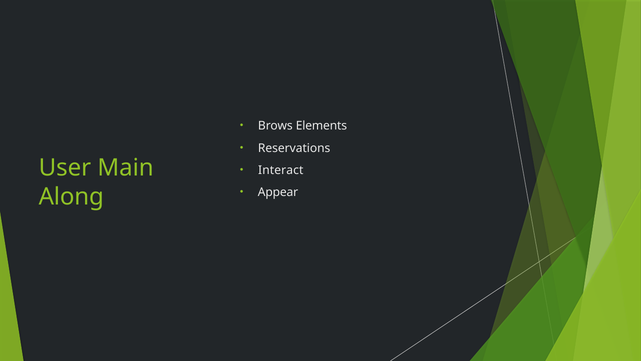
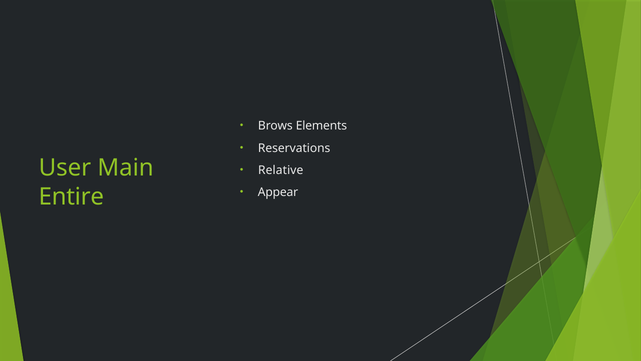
Interact: Interact -> Relative
Along: Along -> Entire
